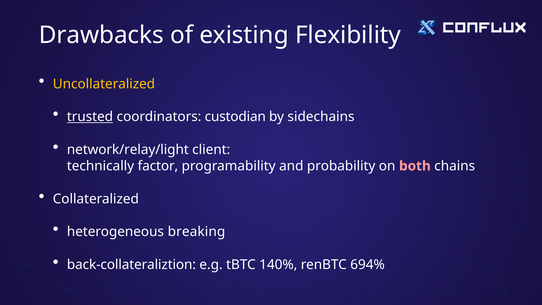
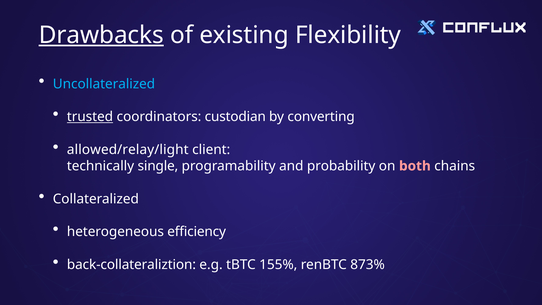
Drawbacks underline: none -> present
Uncollateralized colour: yellow -> light blue
sidechains: sidechains -> converting
network/relay/light: network/relay/light -> allowed/relay/light
factor: factor -> single
breaking: breaking -> efficiency
140%: 140% -> 155%
694%: 694% -> 873%
